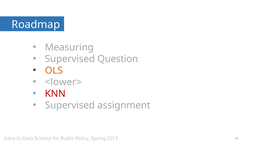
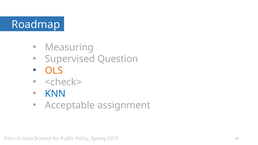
<lower>: <lower> -> <check>
KNN colour: red -> blue
Supervised at (70, 105): Supervised -> Acceptable
